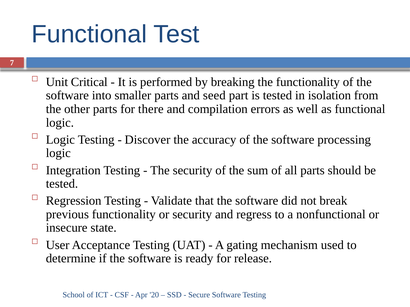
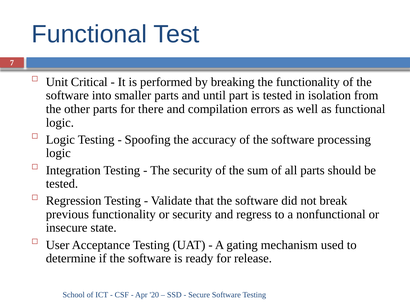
seed: seed -> until
Discover: Discover -> Spoofing
